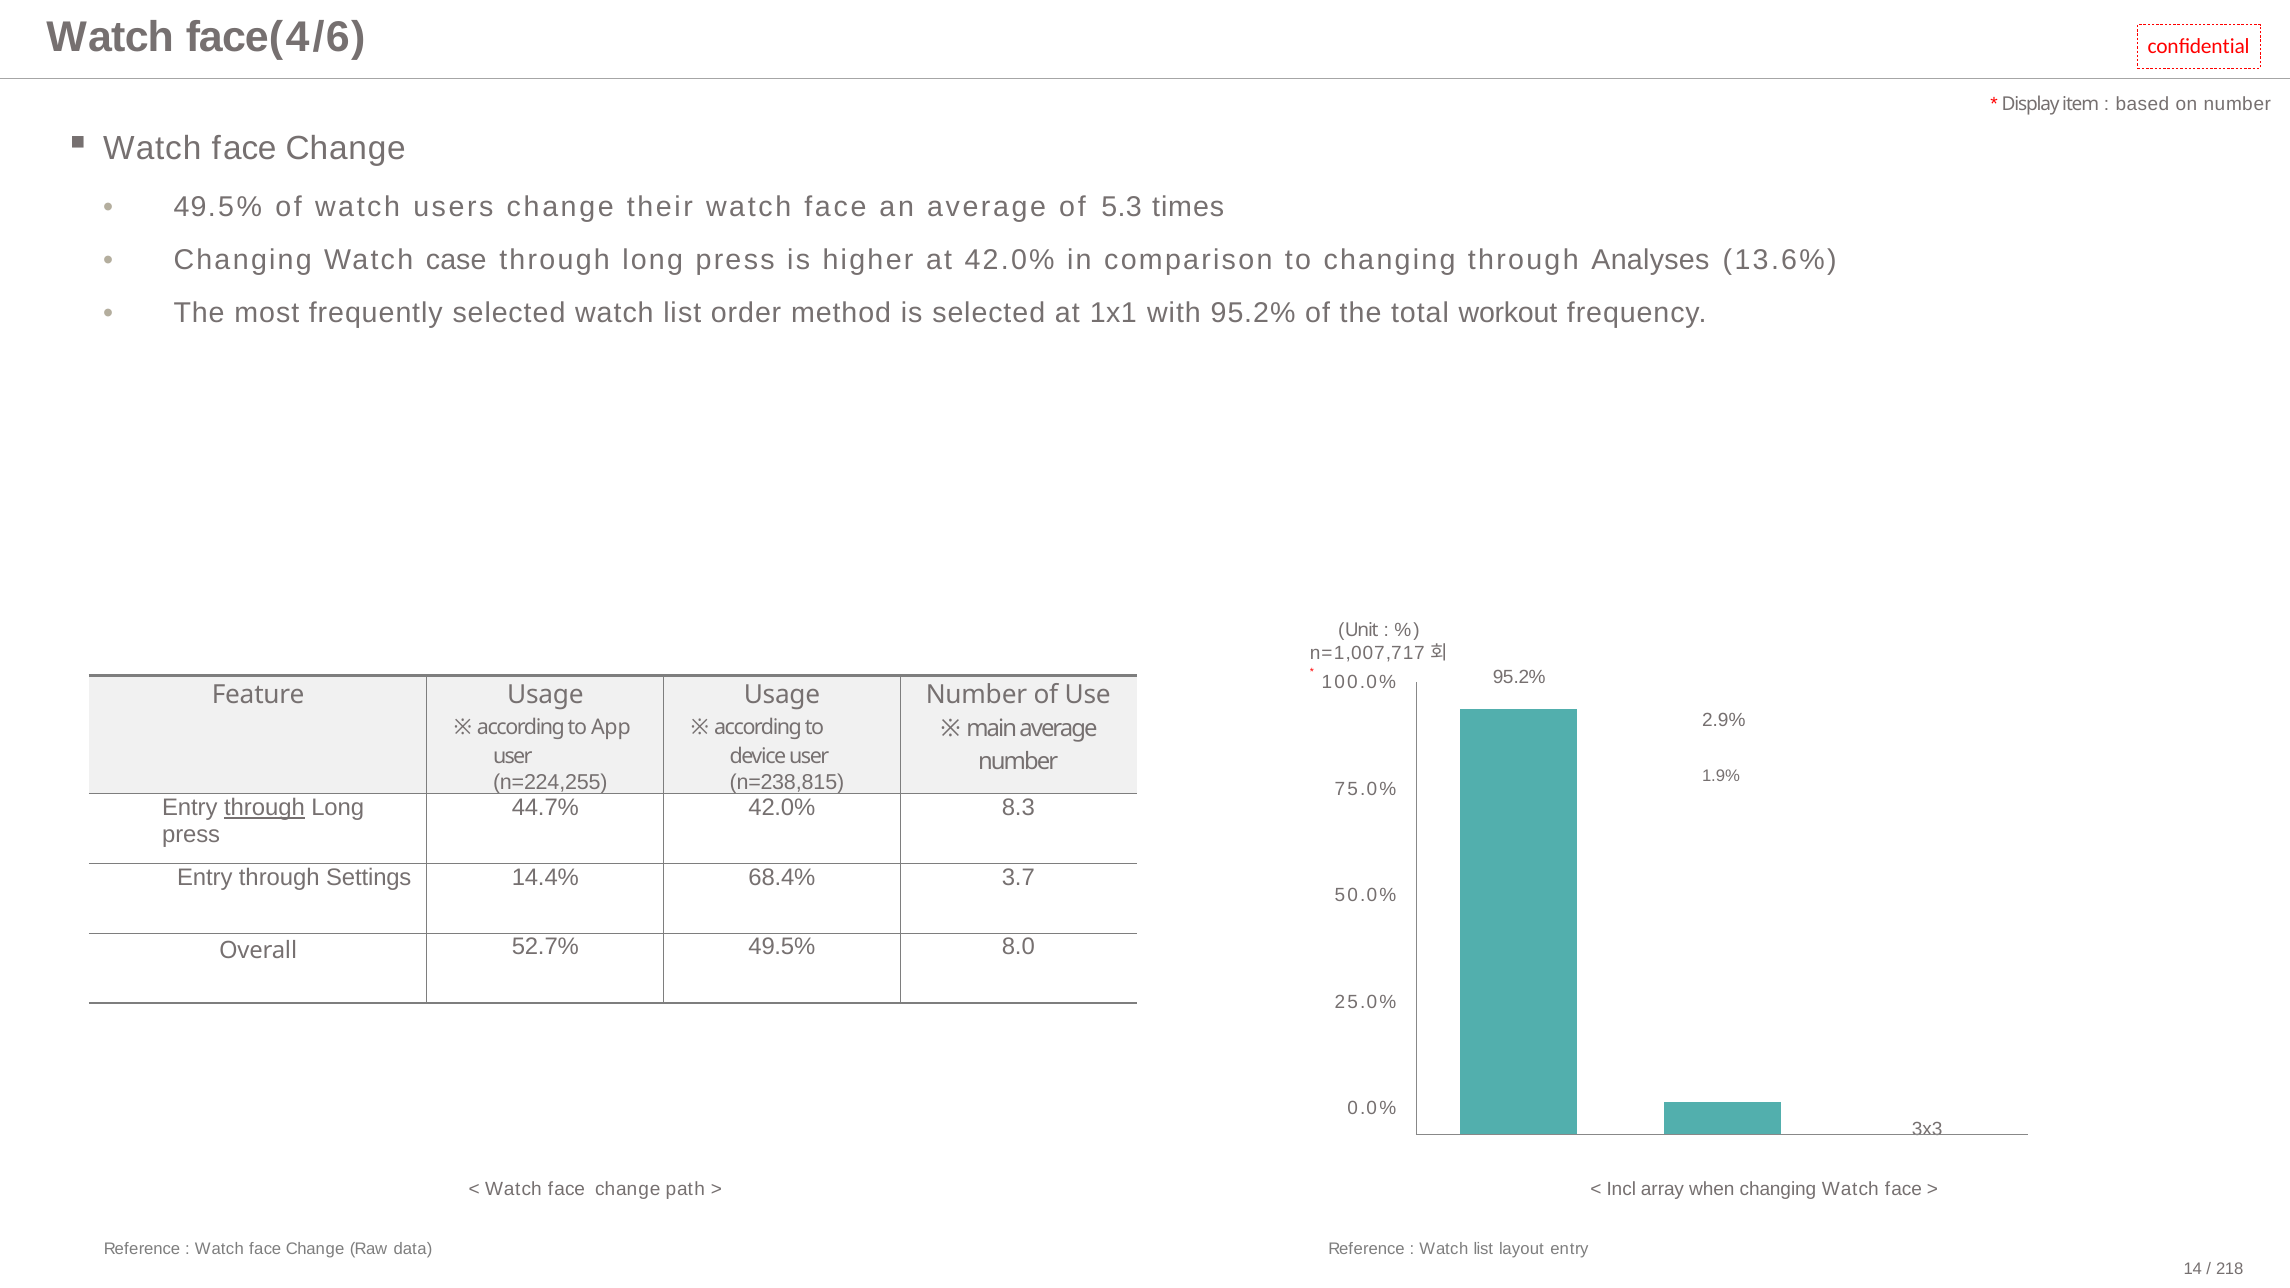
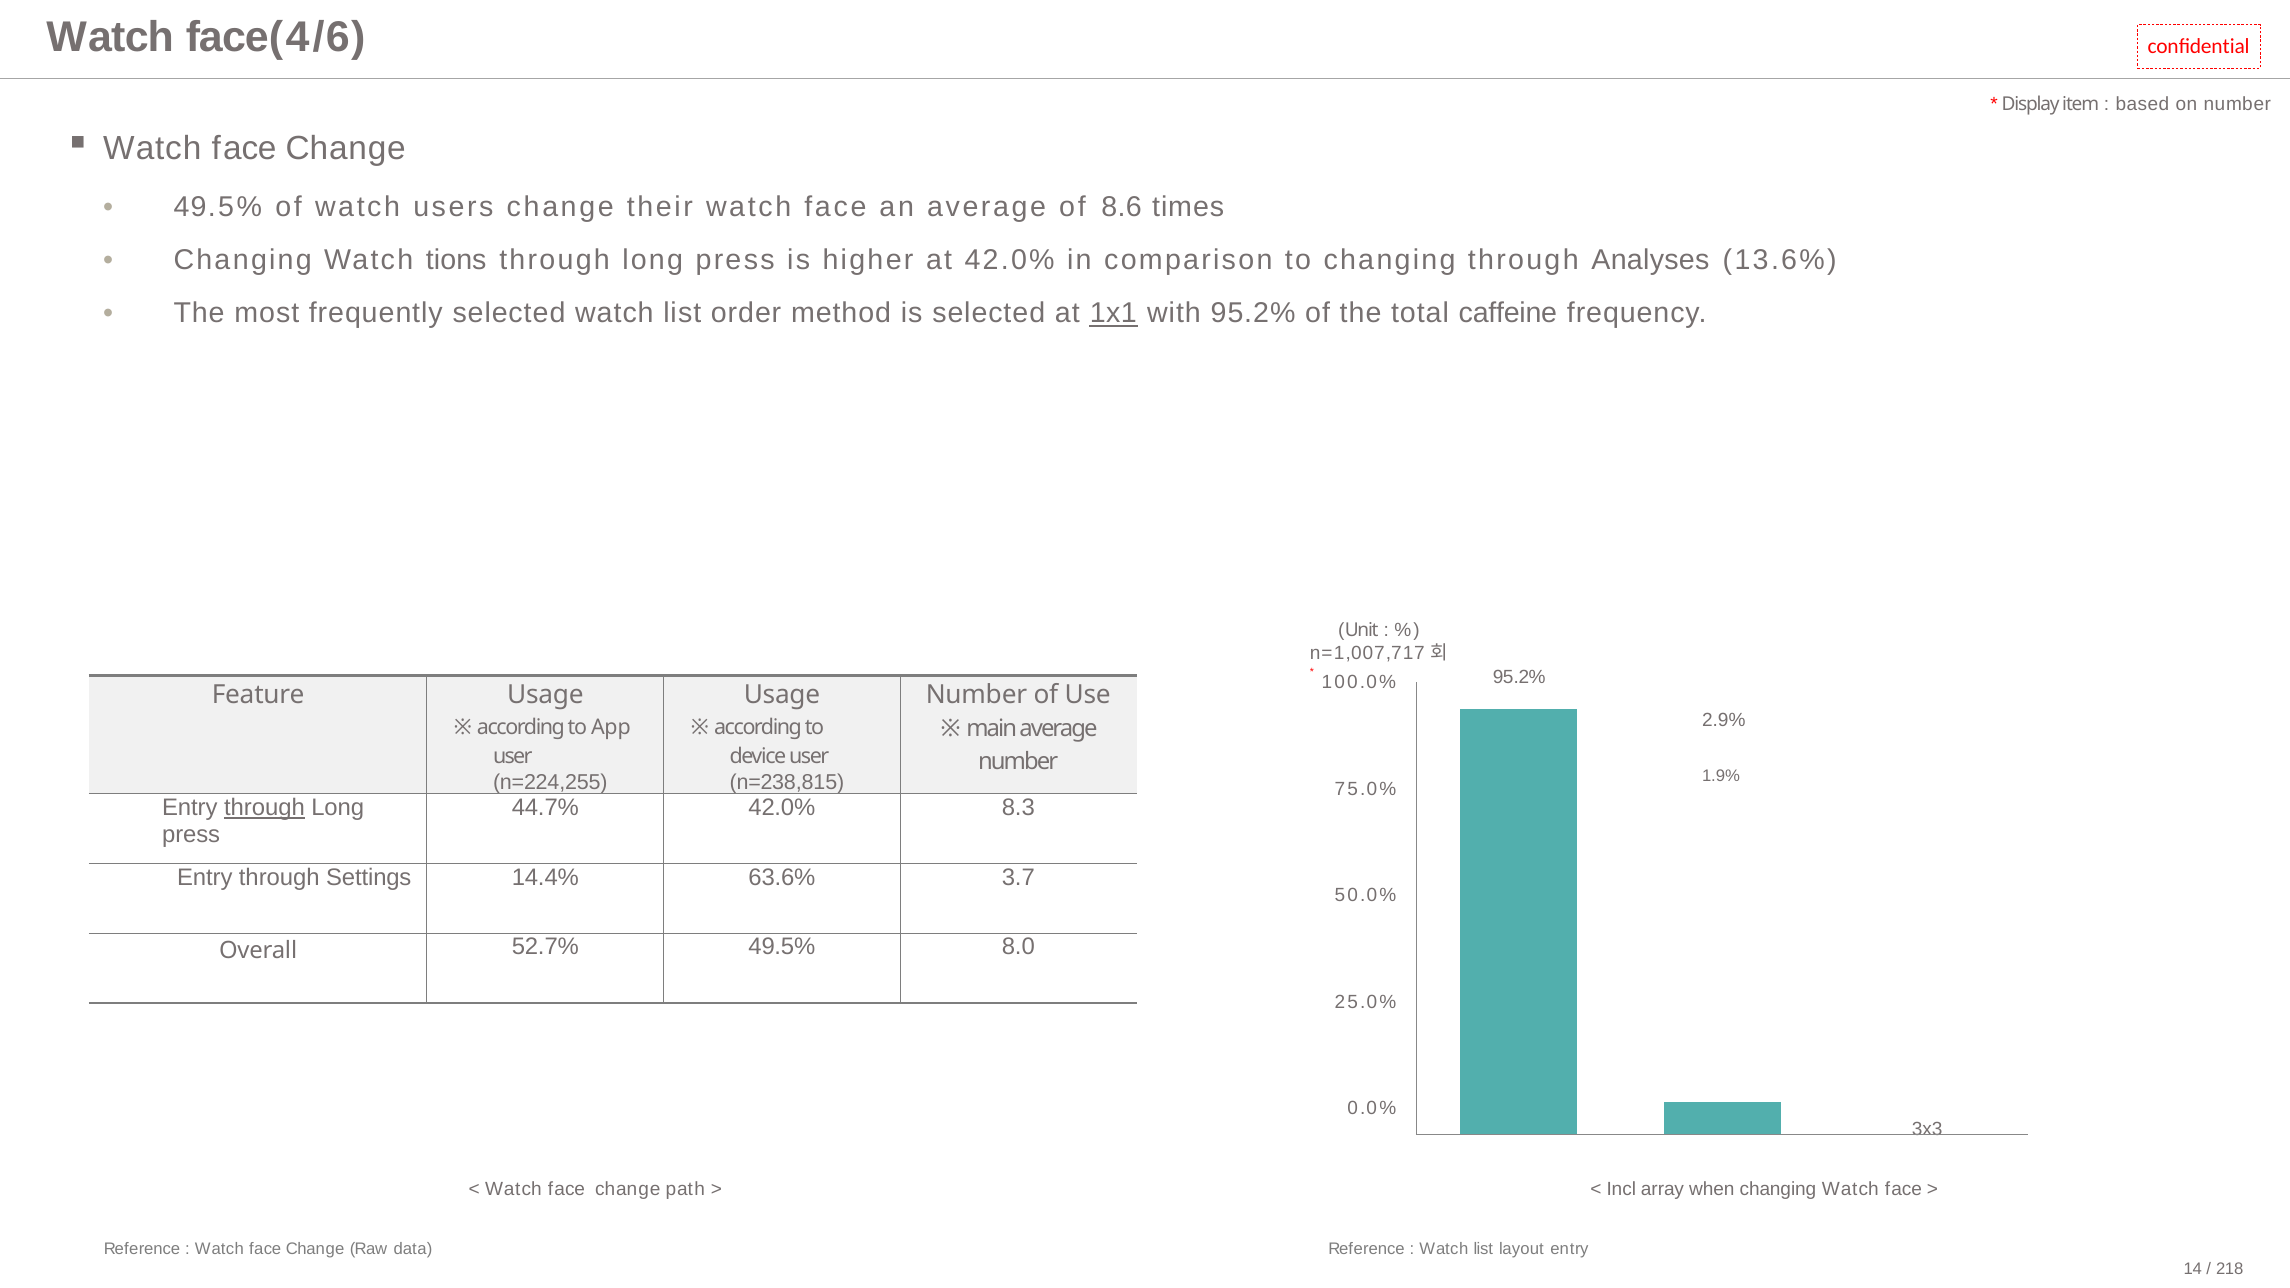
5.3: 5.3 -> 8.6
case: case -> tions
1x1 at (1113, 313) underline: none -> present
workout: workout -> caffeine
68.4%: 68.4% -> 63.6%
